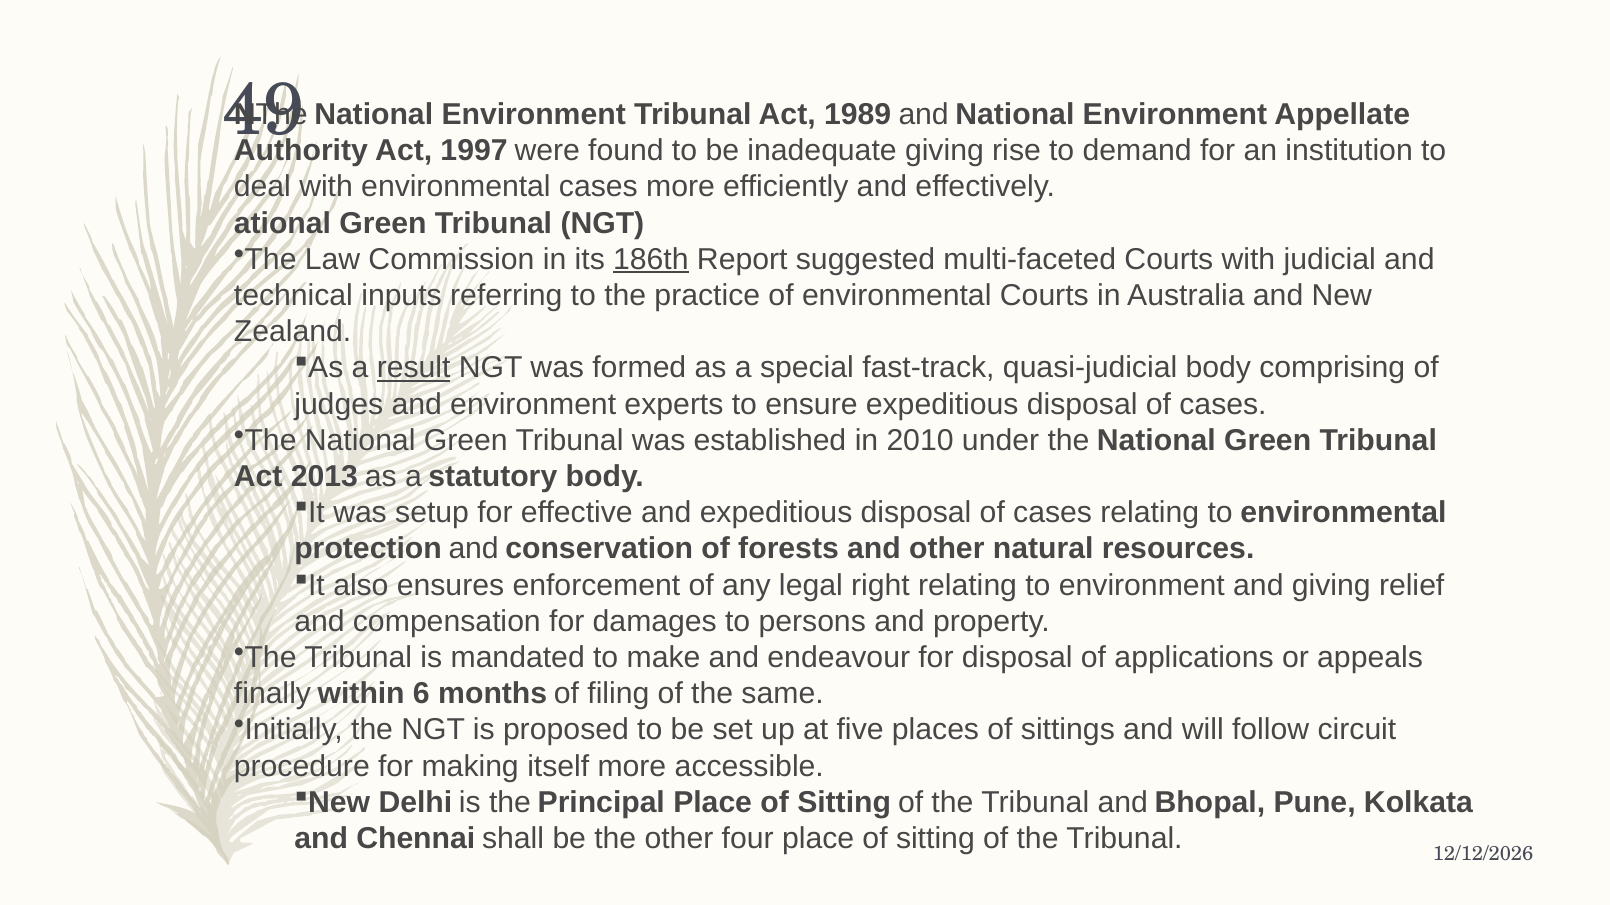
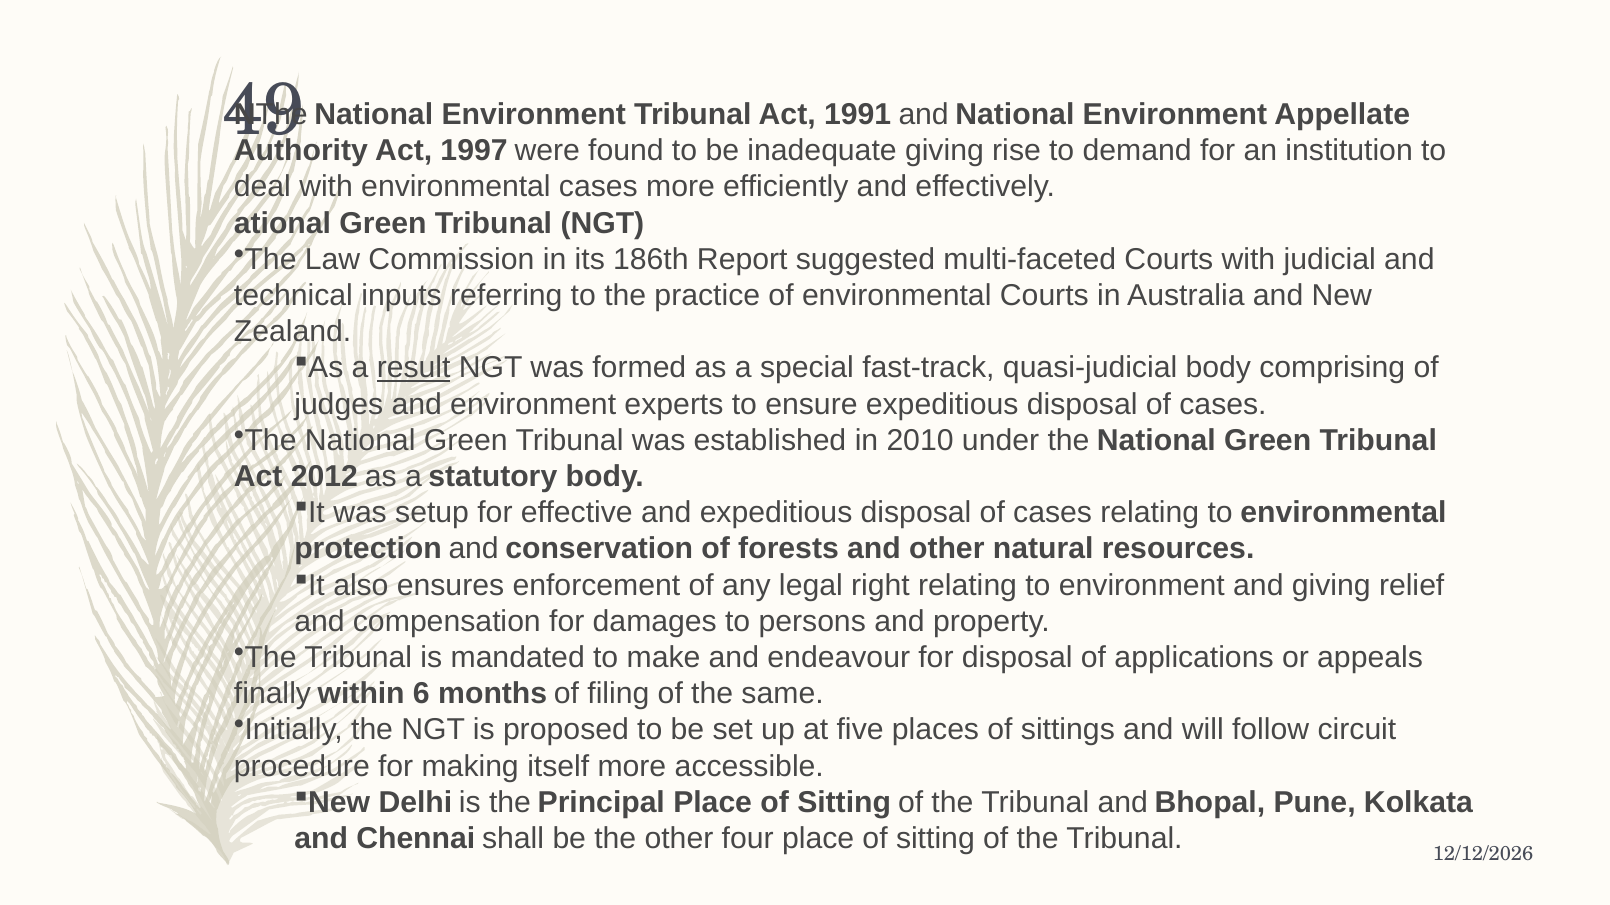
1989: 1989 -> 1991
186th underline: present -> none
2013: 2013 -> 2012
